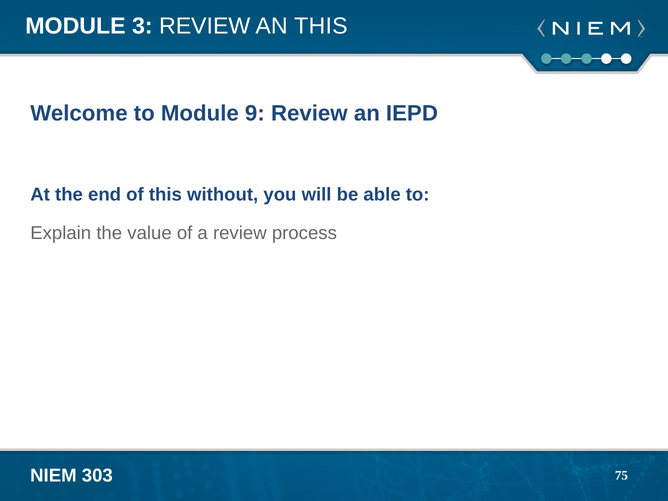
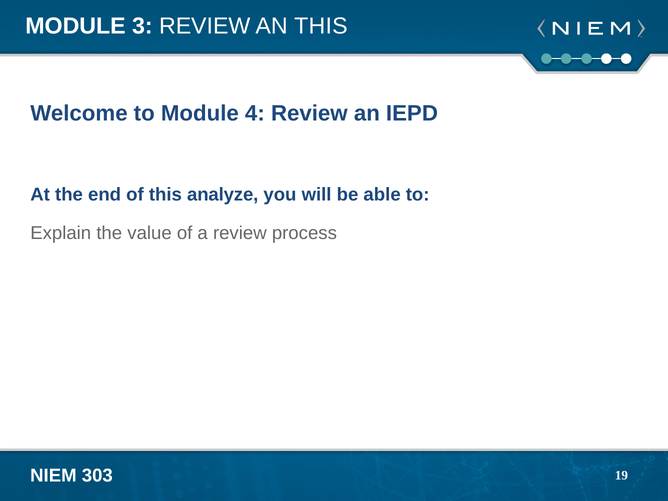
9: 9 -> 4
without: without -> analyze
75: 75 -> 19
